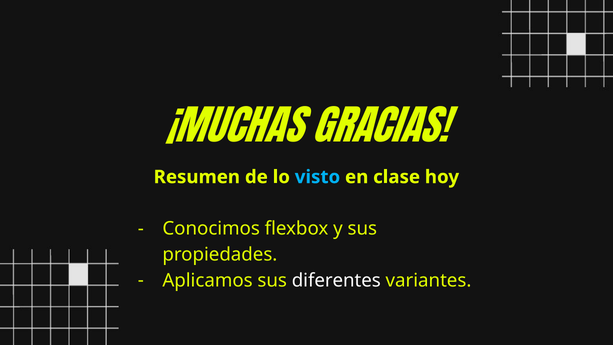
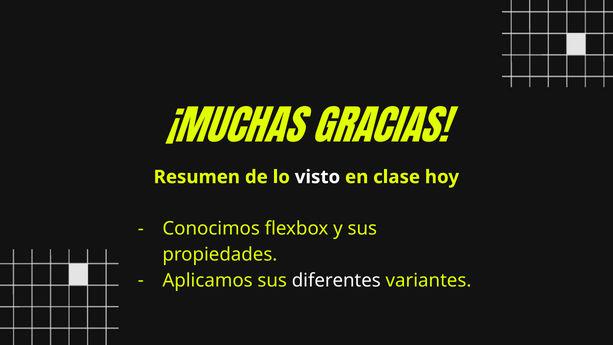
visto colour: light blue -> white
